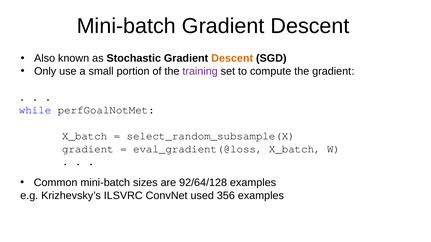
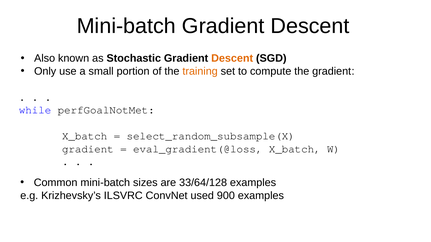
training colour: purple -> orange
92/64/128: 92/64/128 -> 33/64/128
356: 356 -> 900
